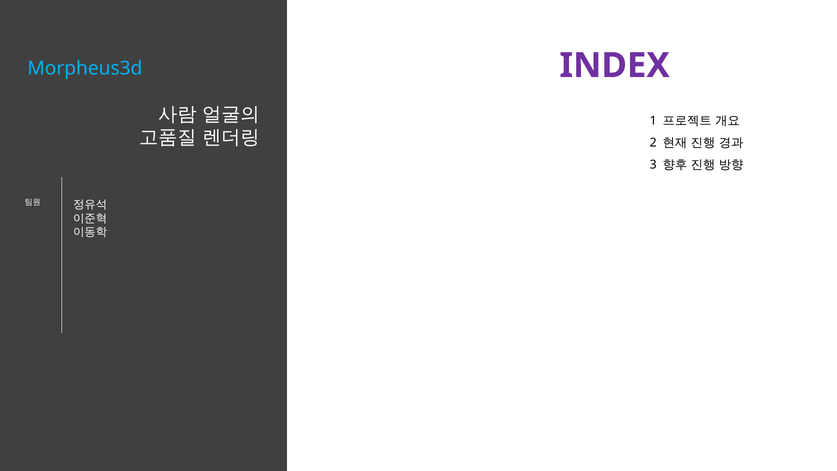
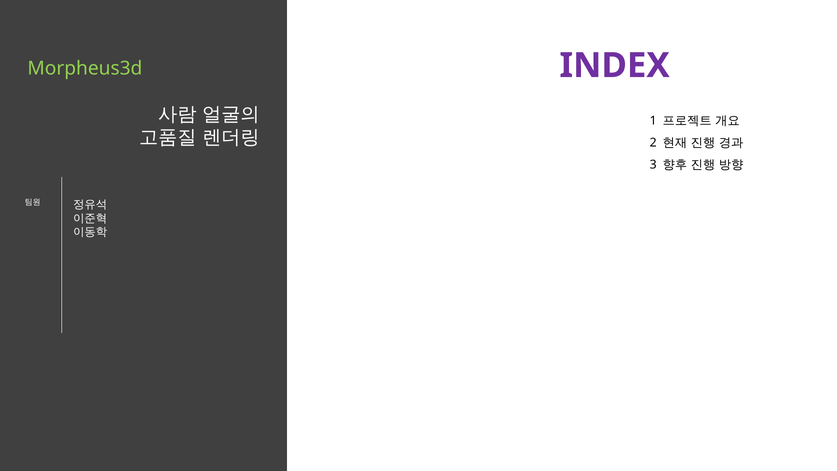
Morpheus3d colour: light blue -> light green
